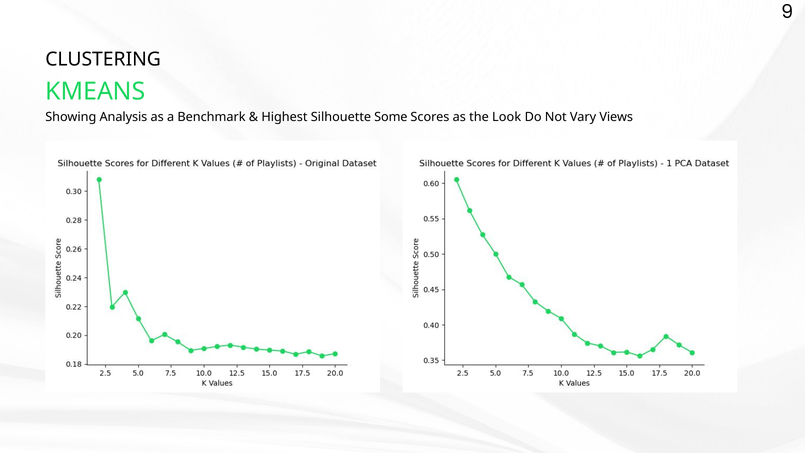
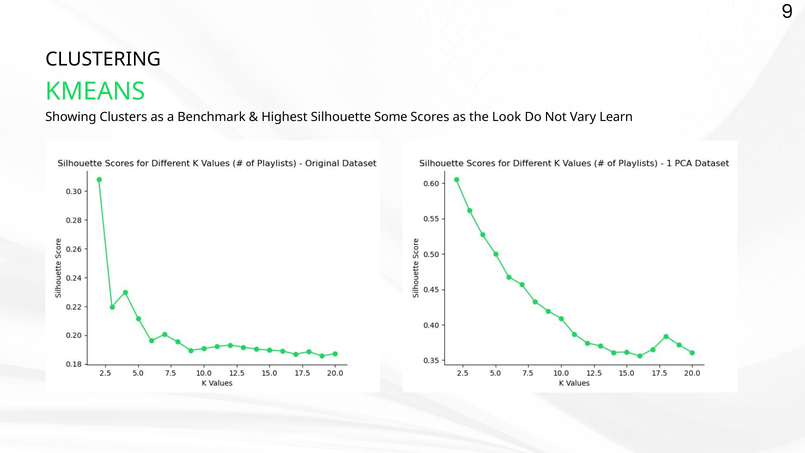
Analysis: Analysis -> Clusters
Views: Views -> Learn
